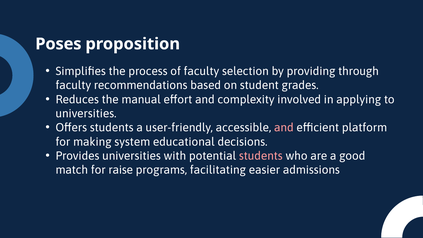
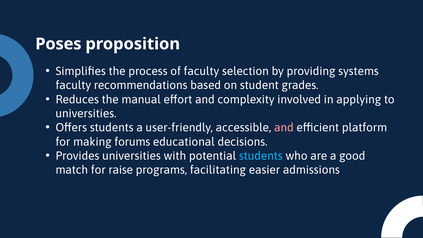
through: through -> systems
system: system -> forums
students at (261, 156) colour: pink -> light blue
